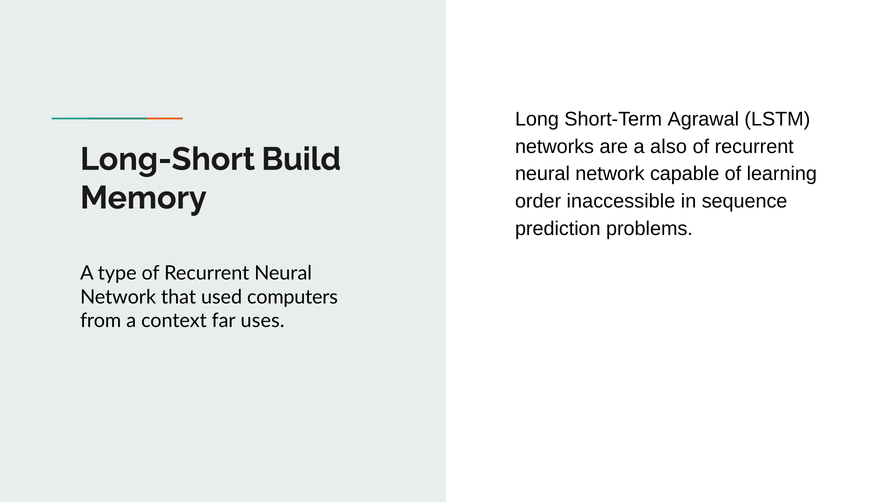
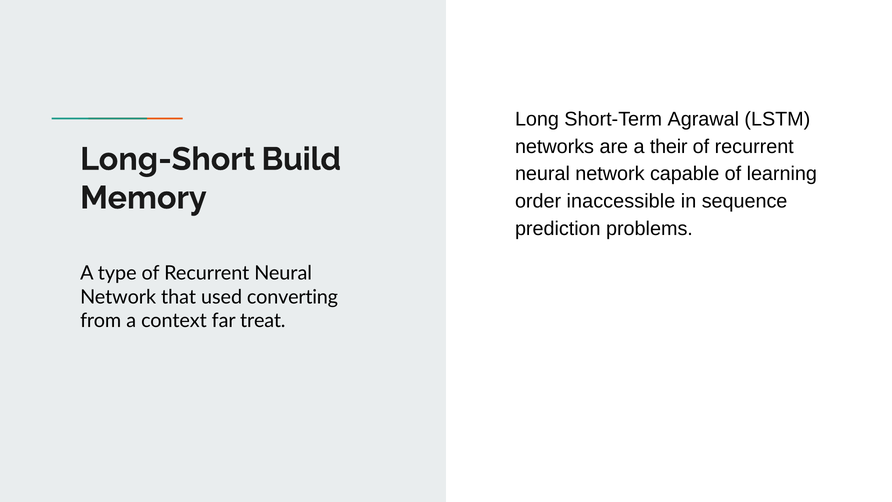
also: also -> their
computers: computers -> converting
uses: uses -> treat
